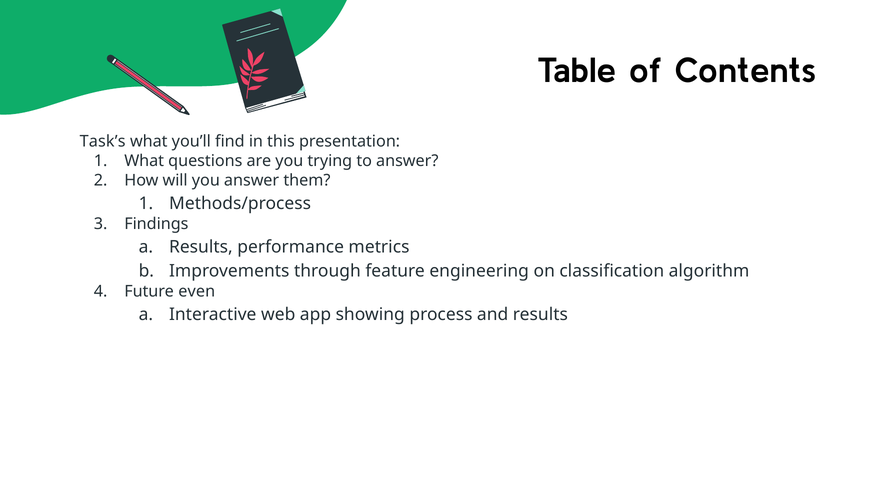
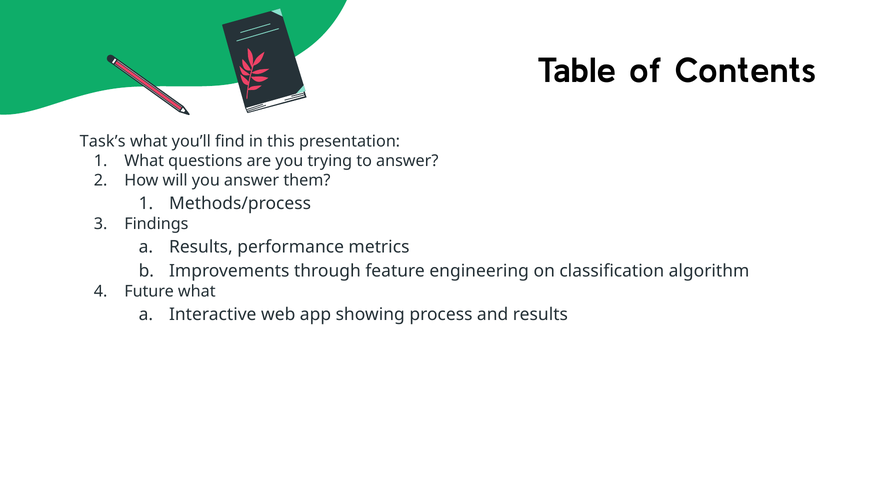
Future even: even -> what
